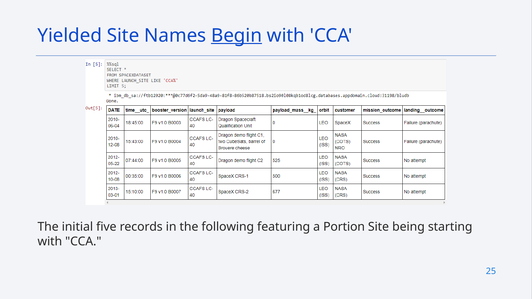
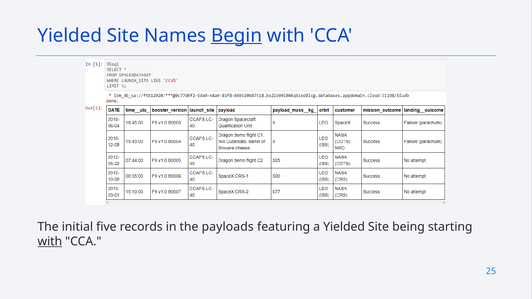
following: following -> payloads
a Portion: Portion -> Yielded
with at (50, 242) underline: none -> present
